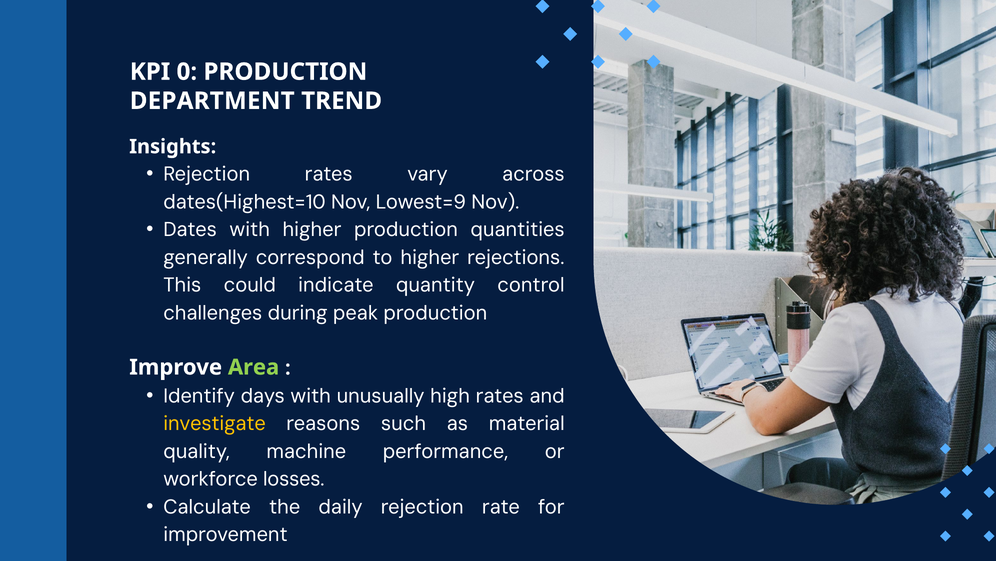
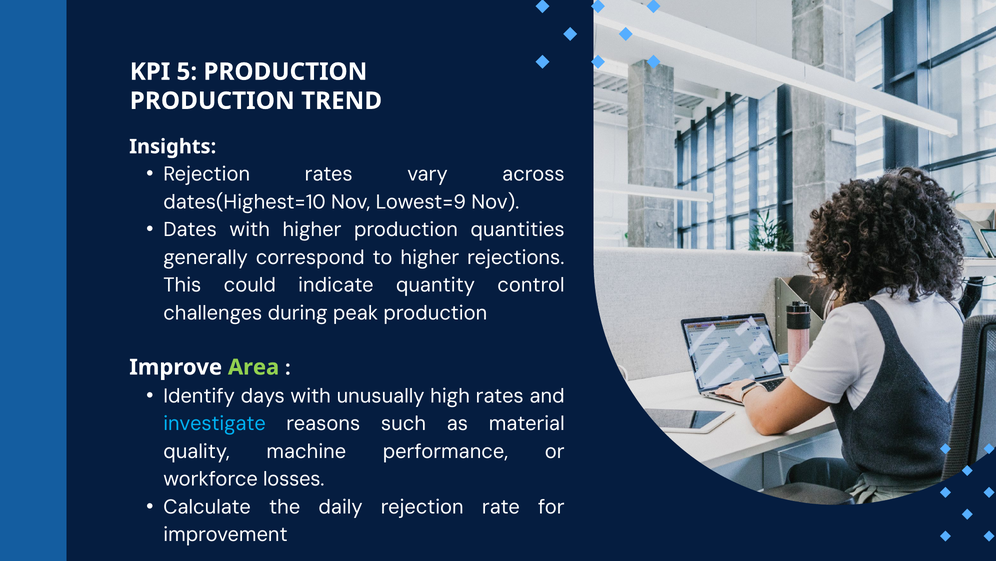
0: 0 -> 5
DEPARTMENT at (212, 101): DEPARTMENT -> PRODUCTION
investigate colour: yellow -> light blue
